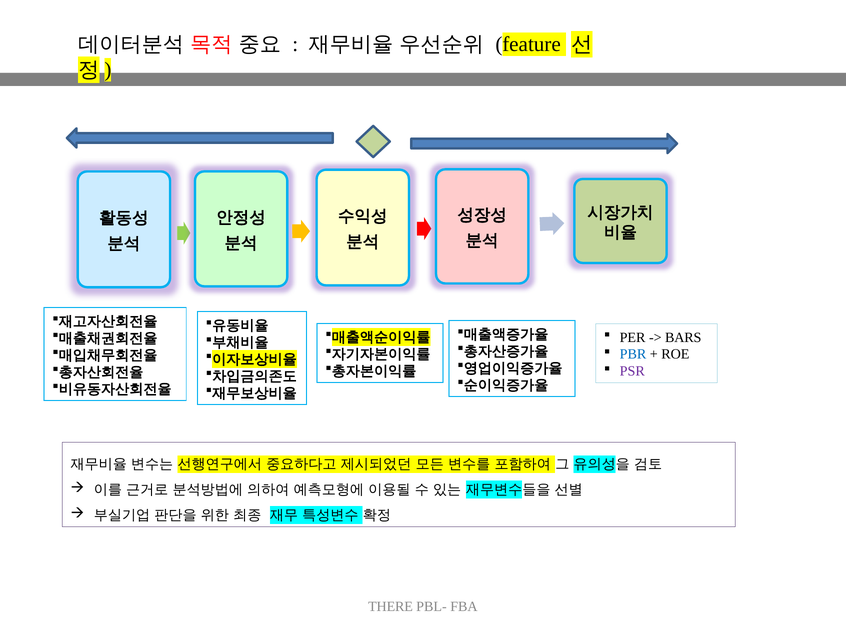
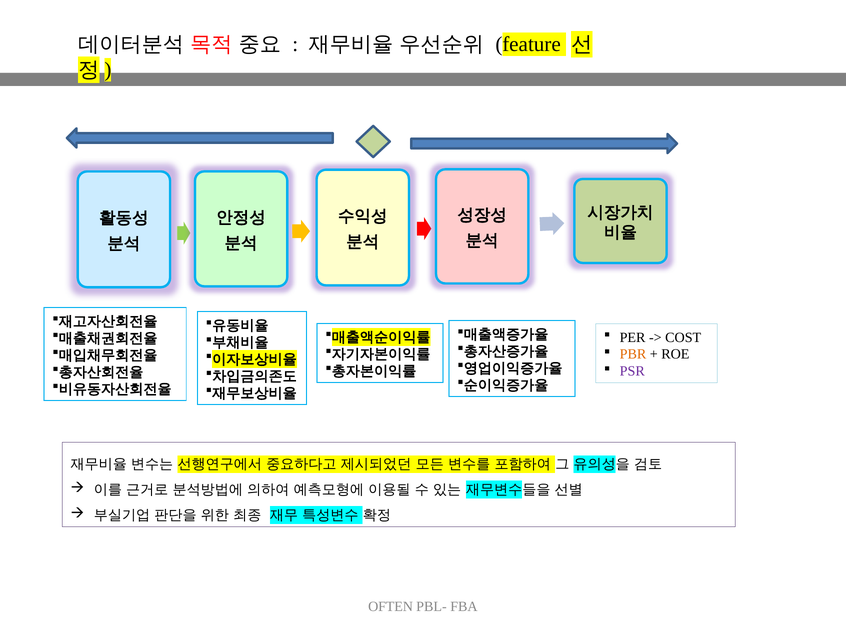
BARS: BARS -> COST
PBR colour: blue -> orange
THERE: THERE -> OFTEN
